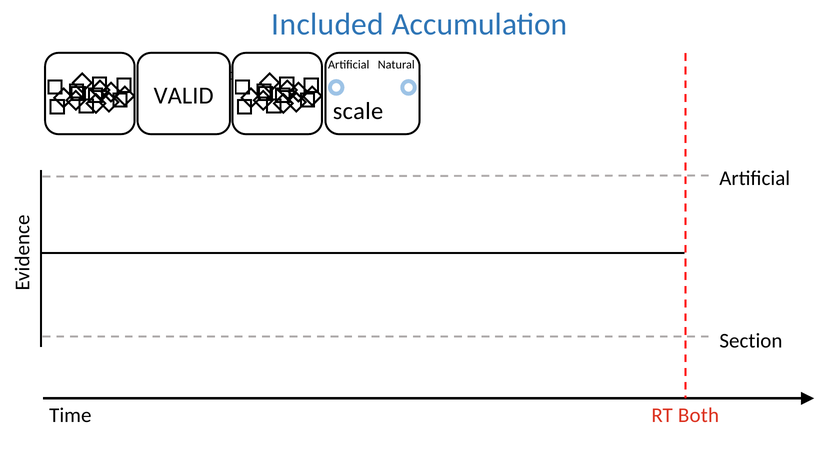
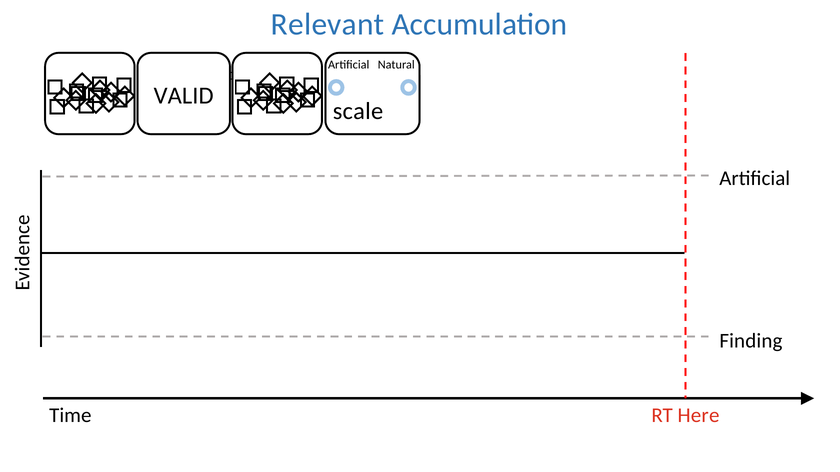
Included: Included -> Relevant
Section: Section -> Finding
Both: Both -> Here
